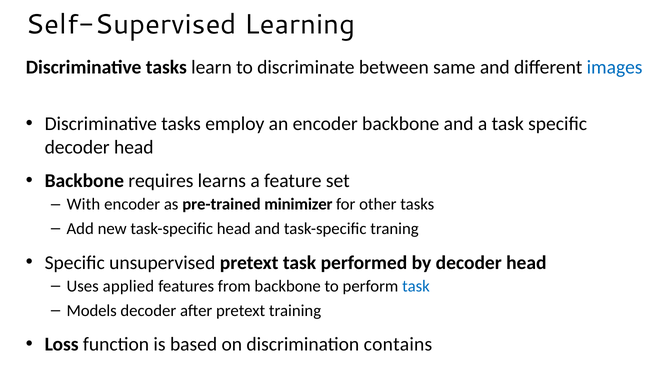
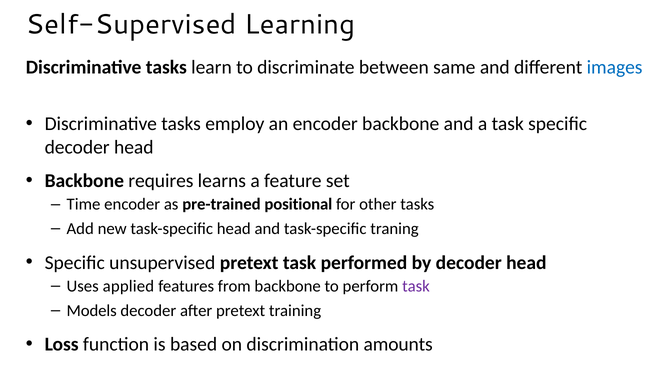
With: With -> Time
minimizer: minimizer -> positional
task at (416, 286) colour: blue -> purple
contains: contains -> amounts
